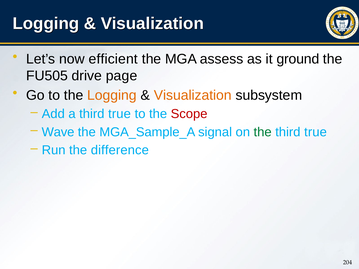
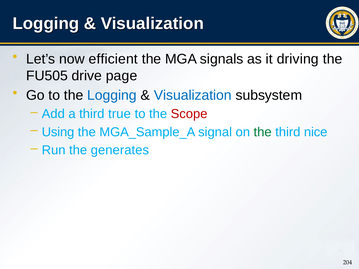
assess: assess -> signals
ground: ground -> driving
Logging at (112, 95) colour: orange -> blue
Visualization at (193, 95) colour: orange -> blue
Wave: Wave -> Using
true at (316, 132): true -> nice
difference: difference -> generates
